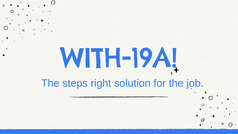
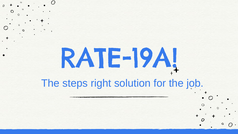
WITH-19A: WITH-19A -> RATE-19A
